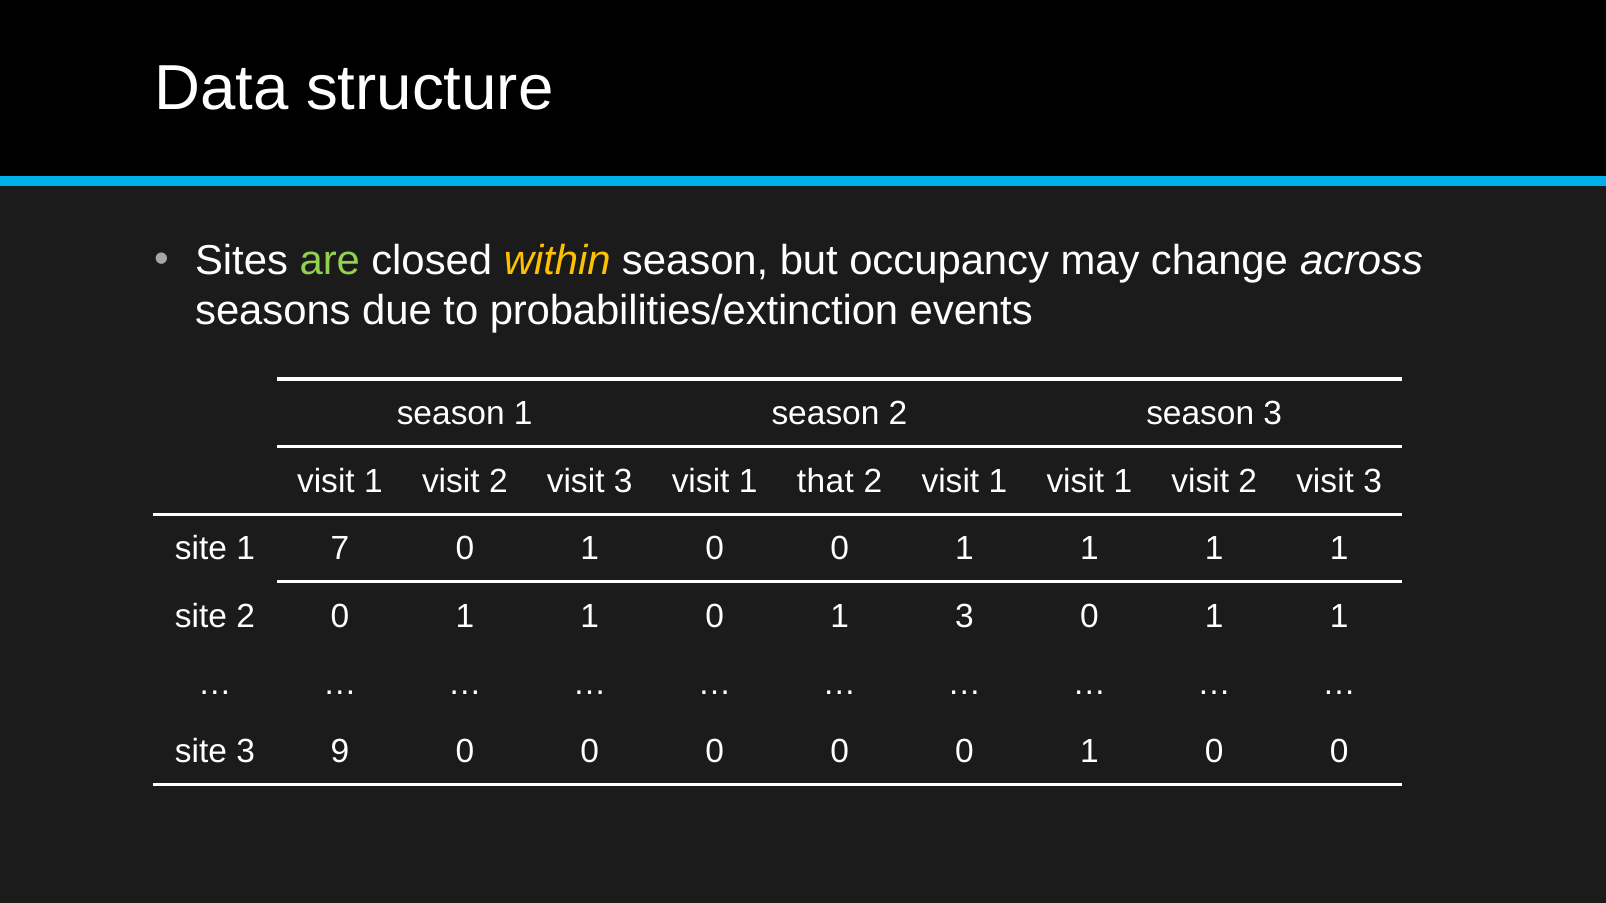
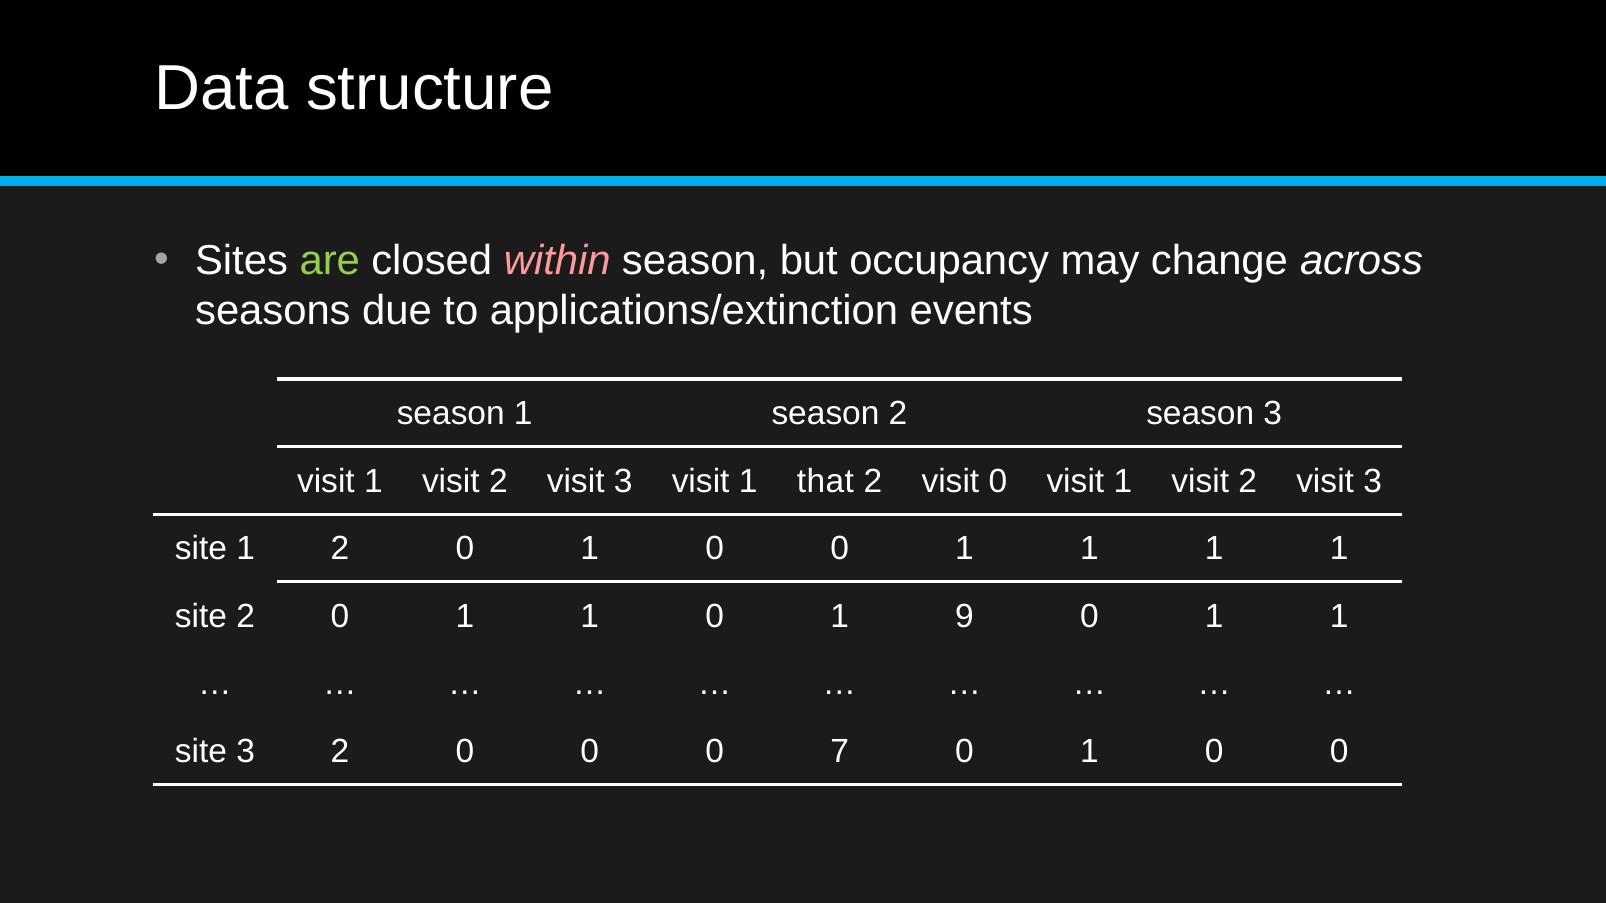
within colour: yellow -> pink
probabilities/extinction: probabilities/extinction -> applications/extinction
1 at (998, 481): 1 -> 0
1 7: 7 -> 2
1 3: 3 -> 9
3 9: 9 -> 2
0 at (840, 752): 0 -> 7
